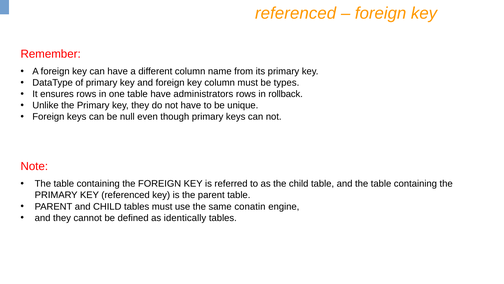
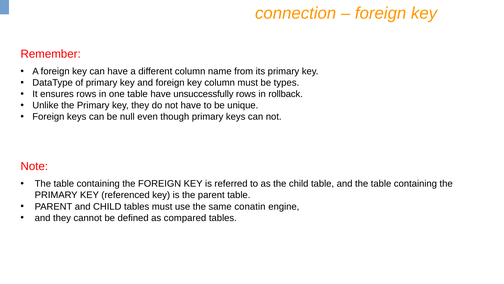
referenced at (296, 13): referenced -> connection
administrators: administrators -> unsuccessfully
identically: identically -> compared
